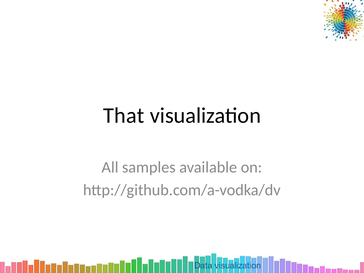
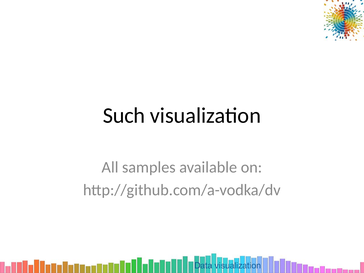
That: That -> Such
